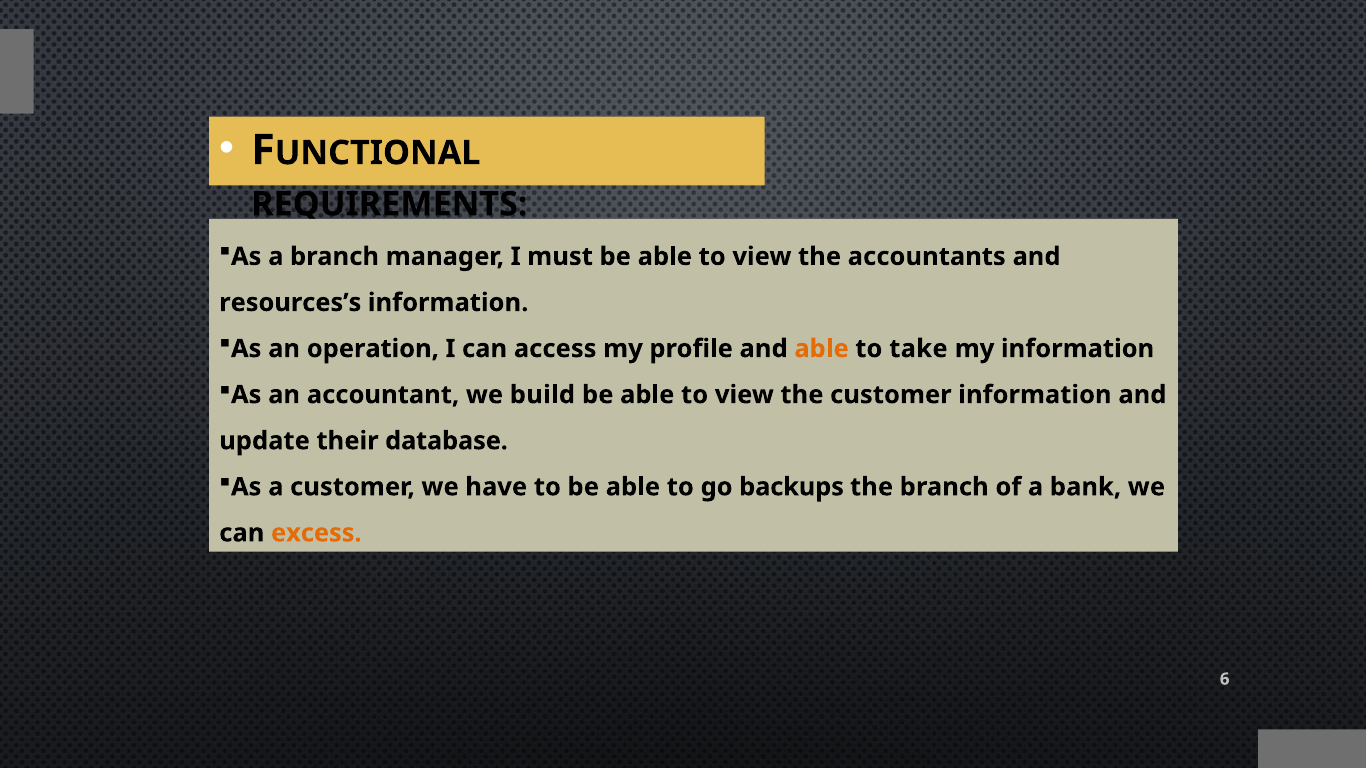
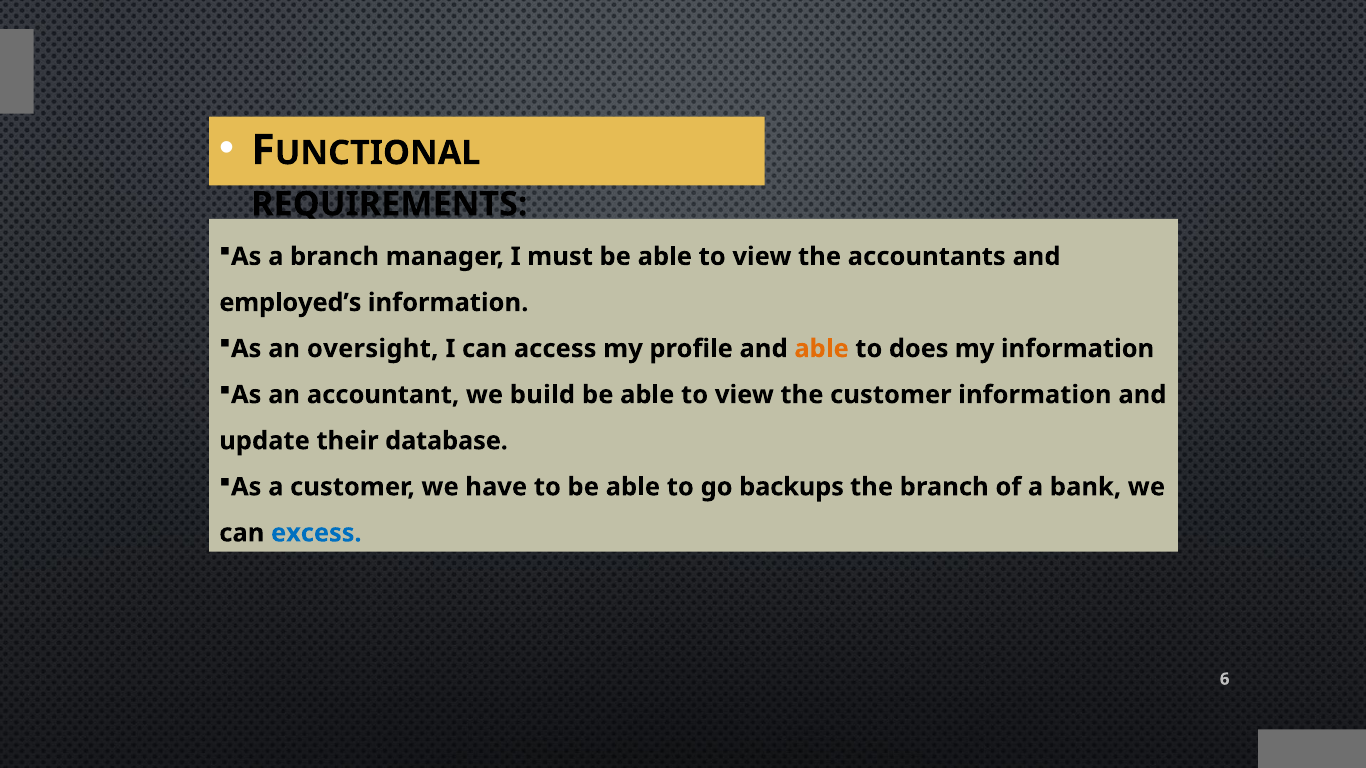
resources’s: resources’s -> employed’s
operation: operation -> oversight
take: take -> does
excess colour: orange -> blue
